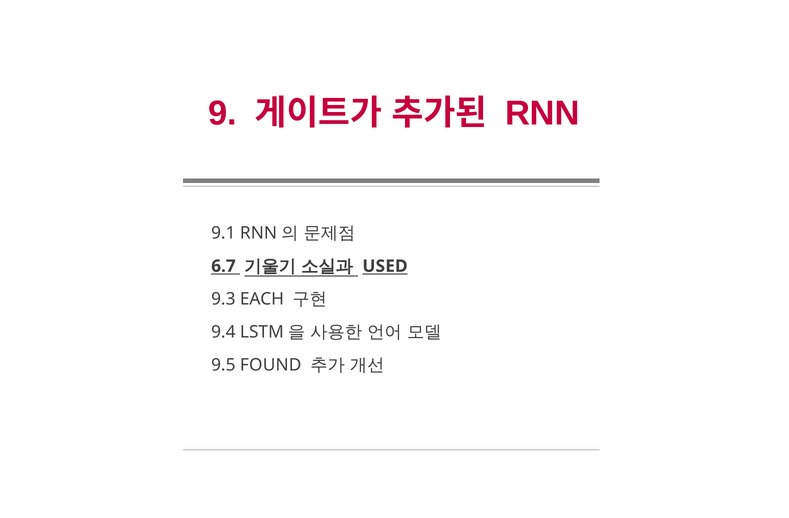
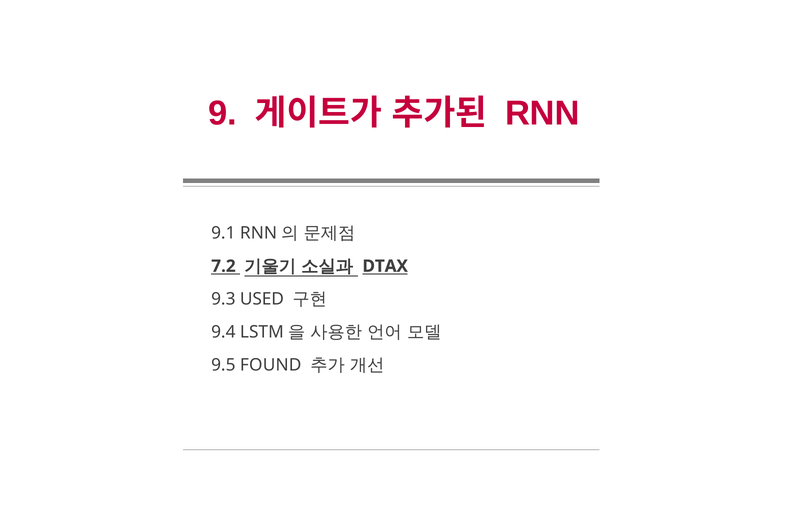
6.7: 6.7 -> 7.2
USED: USED -> DTAX
EACH: EACH -> USED
